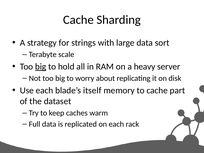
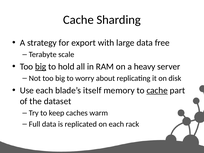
strings: strings -> export
sort: sort -> free
cache at (157, 90) underline: none -> present
